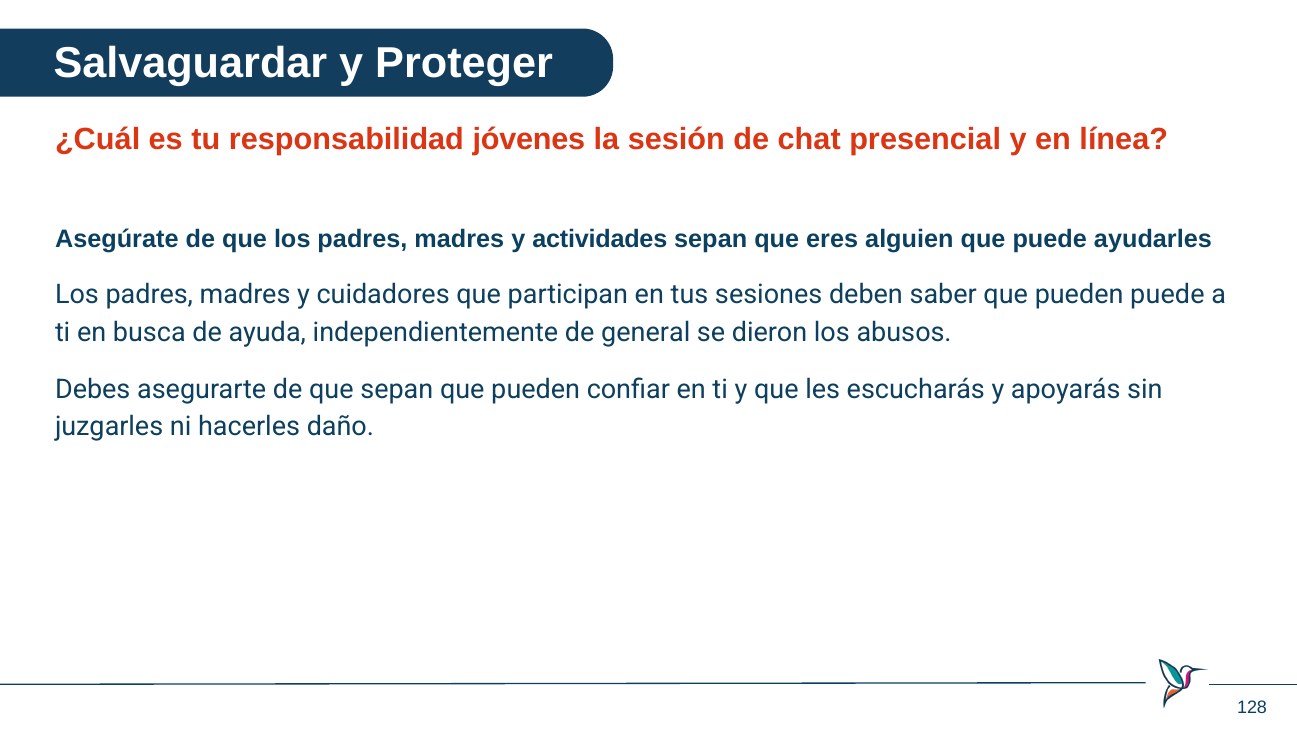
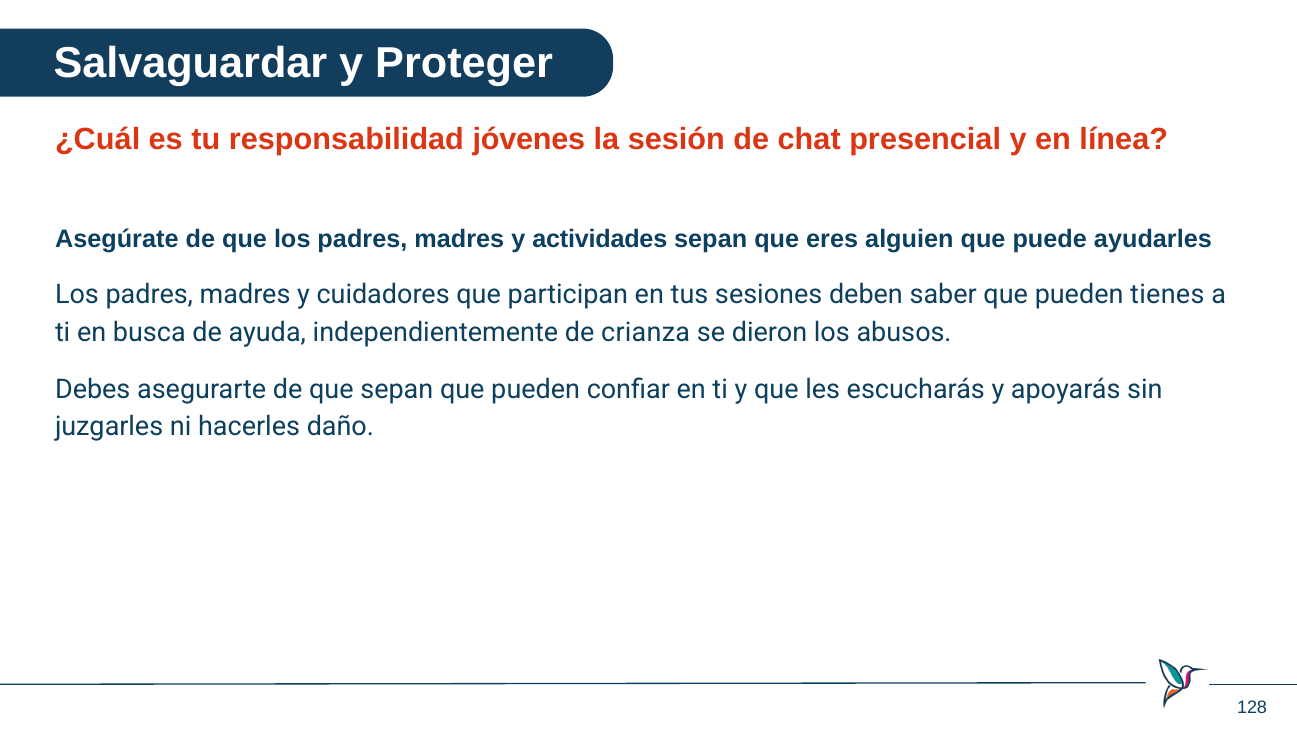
pueden puede: puede -> tienes
general: general -> crianza
